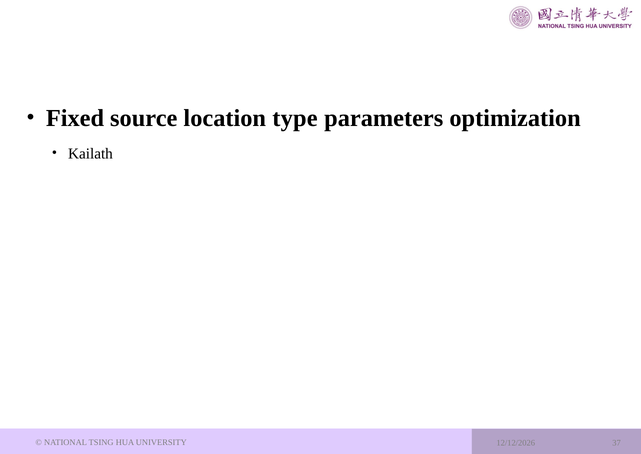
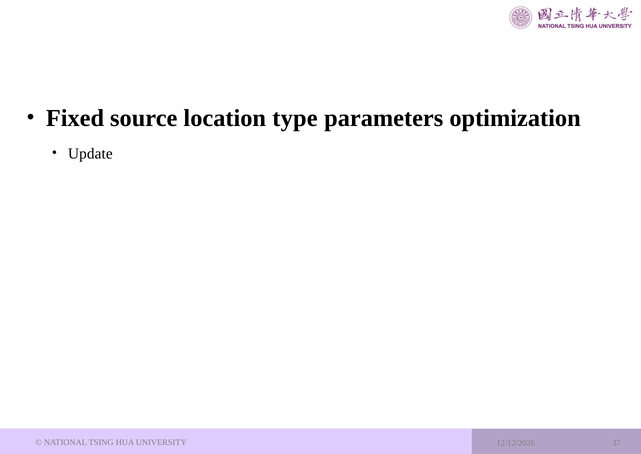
Kailath: Kailath -> Update
